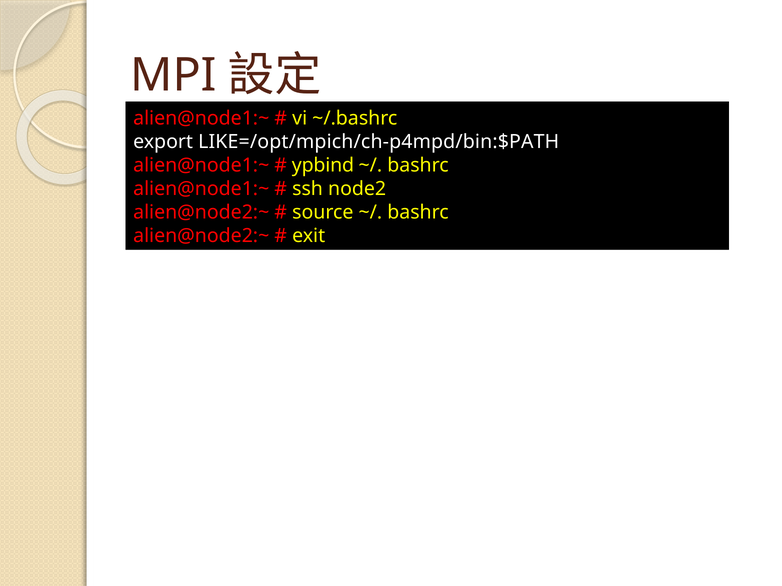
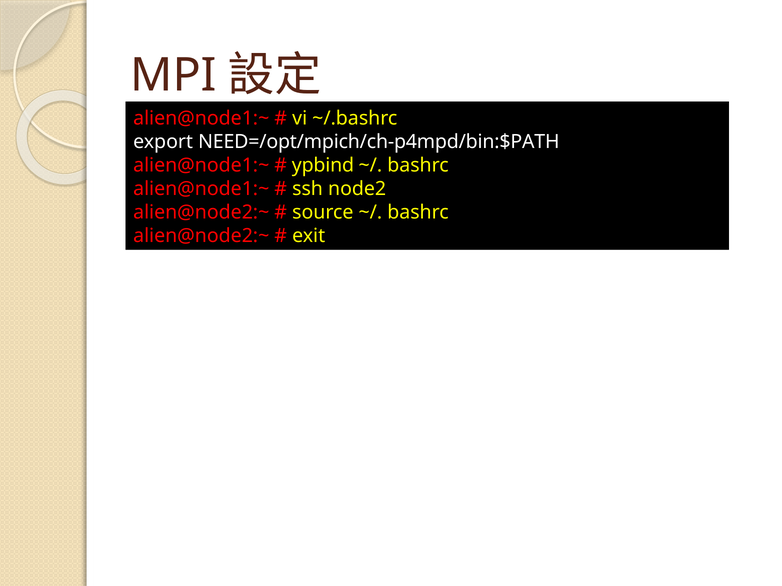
LIKE=/opt/mpich/ch-p4mpd/bin:$PATH: LIKE=/opt/mpich/ch-p4mpd/bin:$PATH -> NEED=/opt/mpich/ch-p4mpd/bin:$PATH
